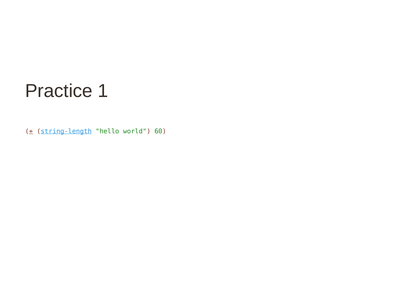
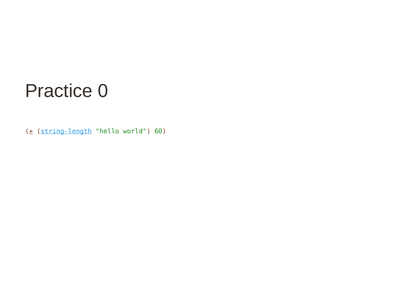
1: 1 -> 0
